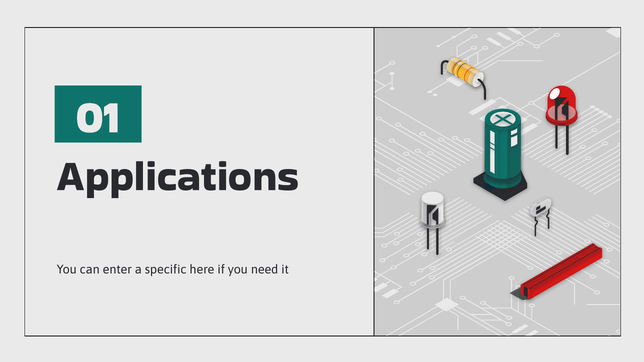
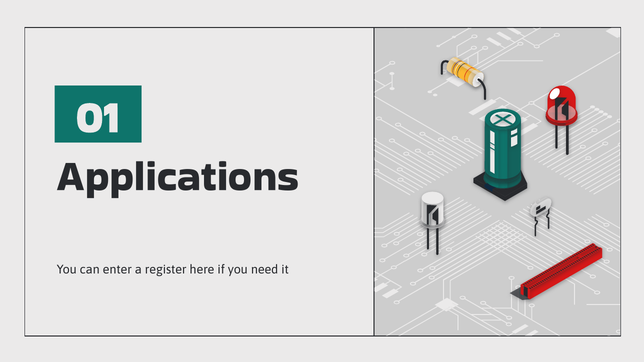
specific: specific -> register
